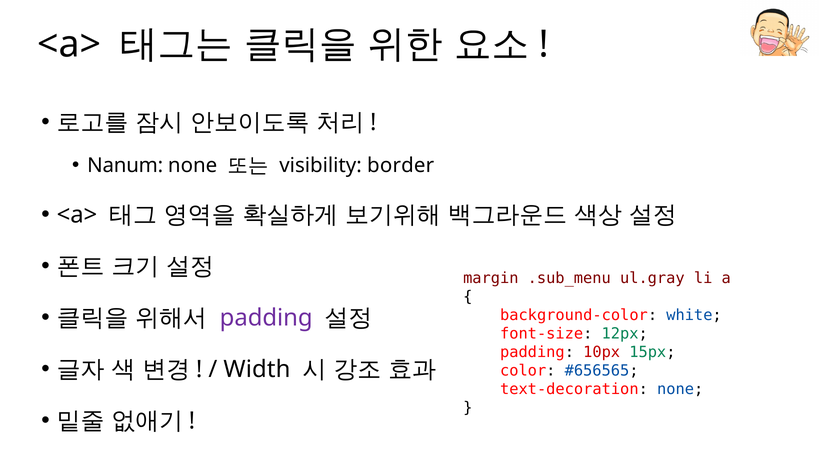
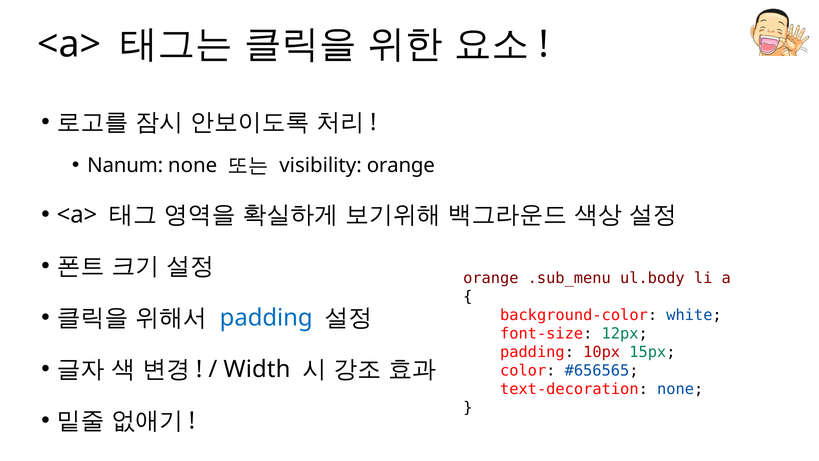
visibility border: border -> orange
margin at (491, 278): margin -> orange
ul.gray: ul.gray -> ul.body
padding at (266, 318) colour: purple -> blue
